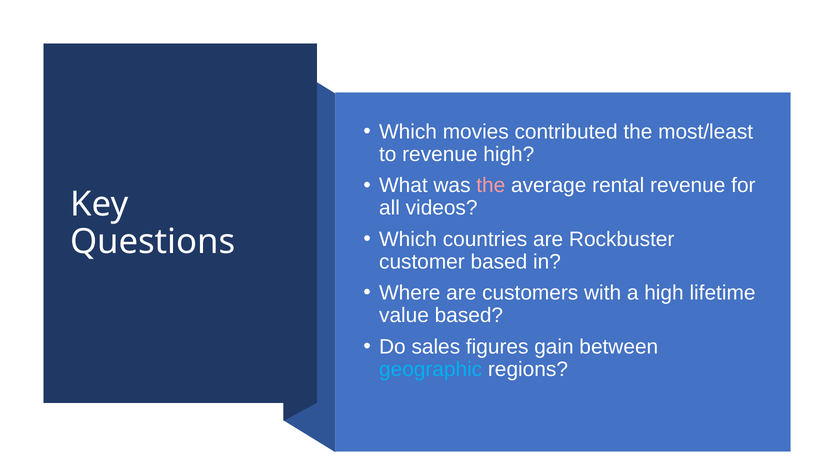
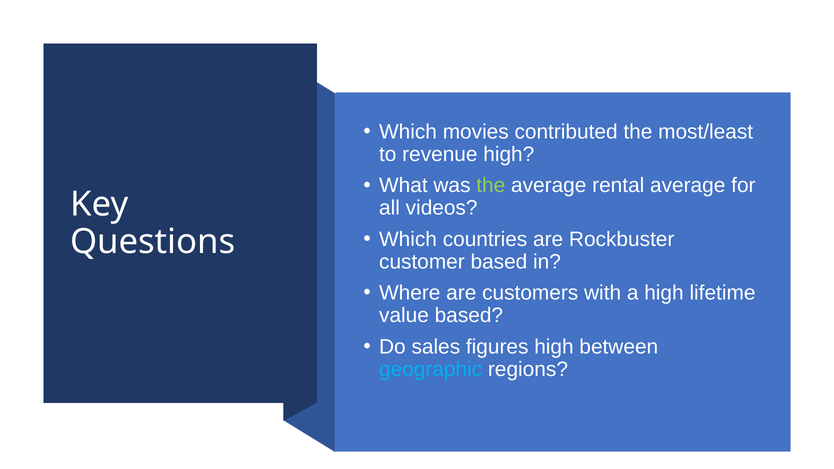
the at (491, 186) colour: pink -> light green
rental revenue: revenue -> average
figures gain: gain -> high
